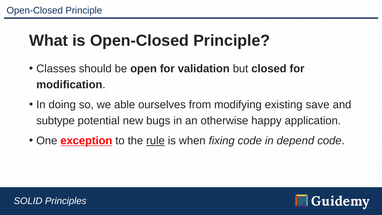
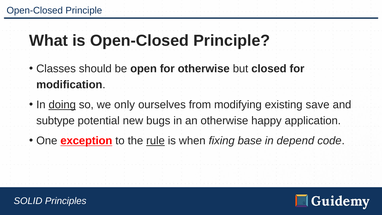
for validation: validation -> otherwise
doing underline: none -> present
able: able -> only
fixing code: code -> base
